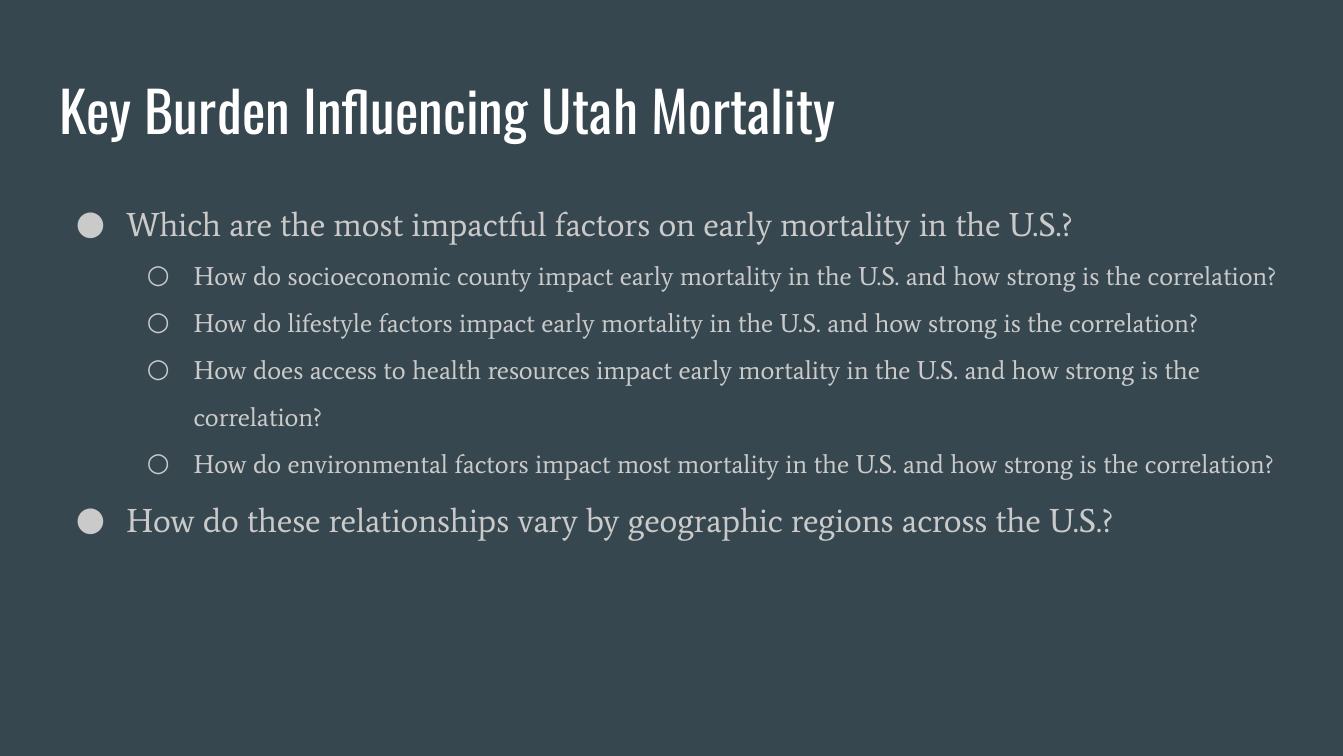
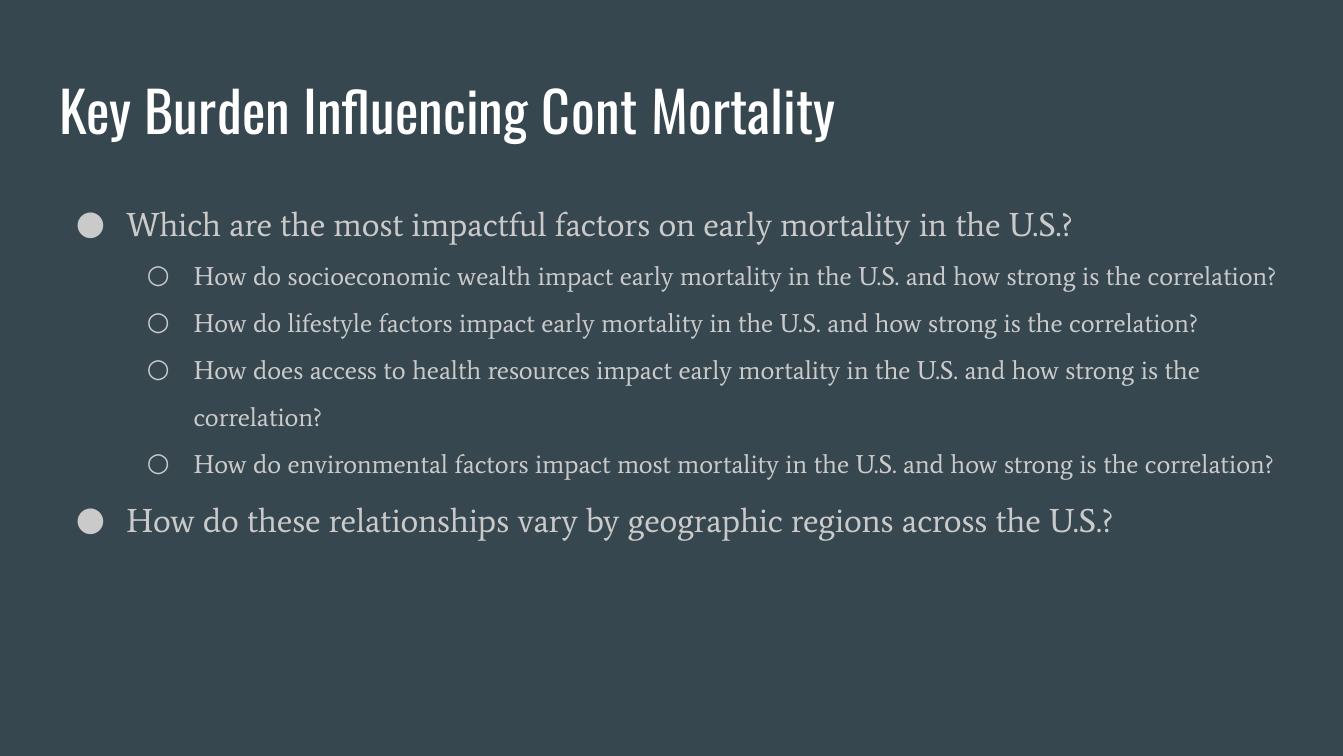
Utah: Utah -> Cont
county: county -> wealth
